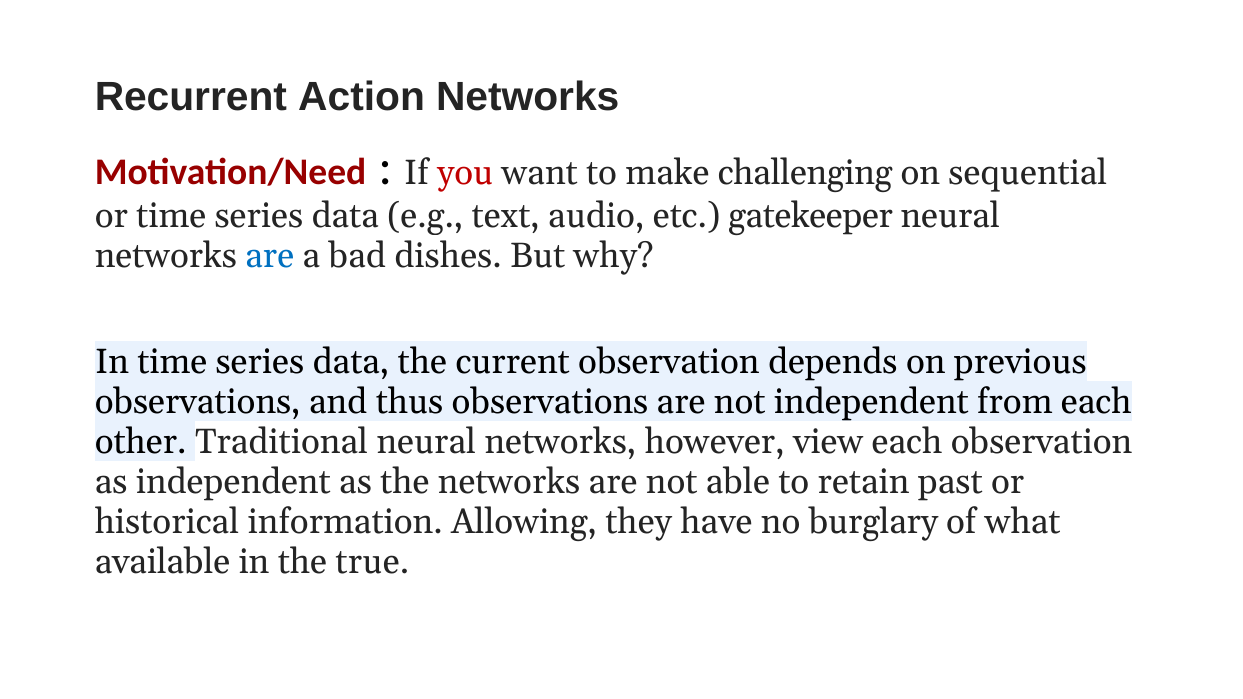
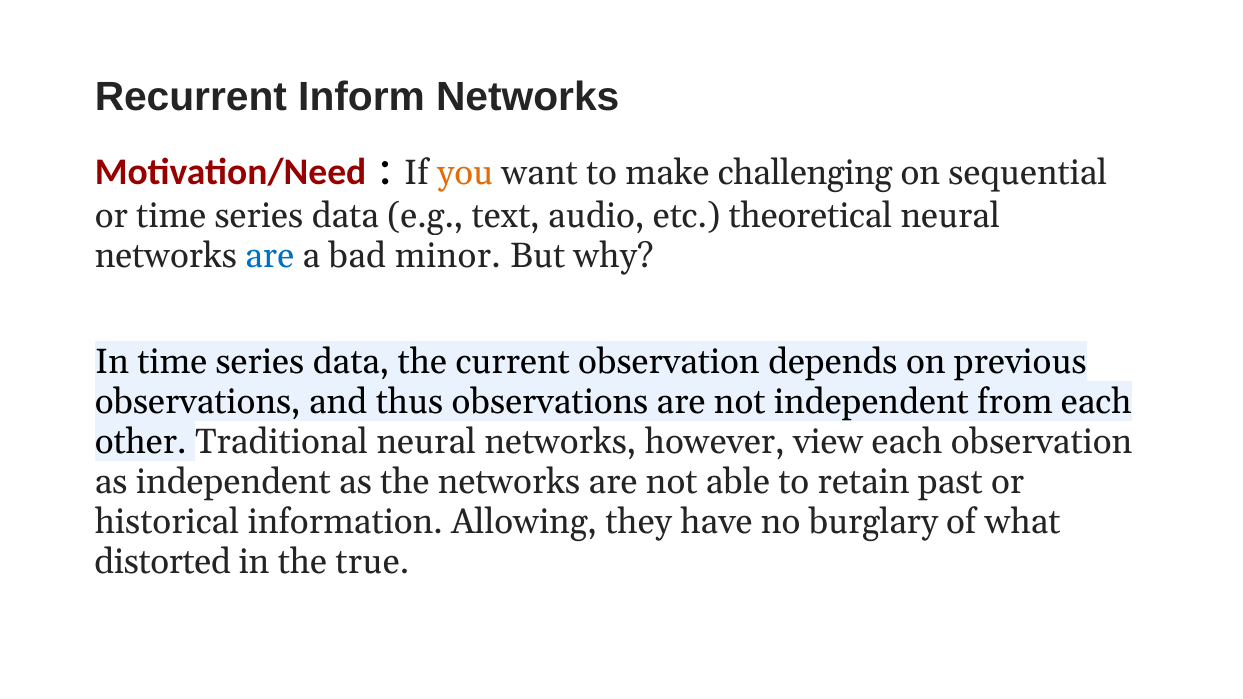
Action: Action -> Inform
you colour: red -> orange
gatekeeper: gatekeeper -> theoretical
dishes: dishes -> minor
available: available -> distorted
